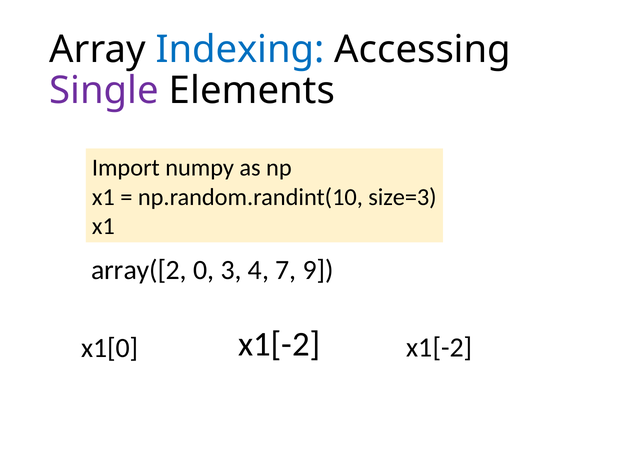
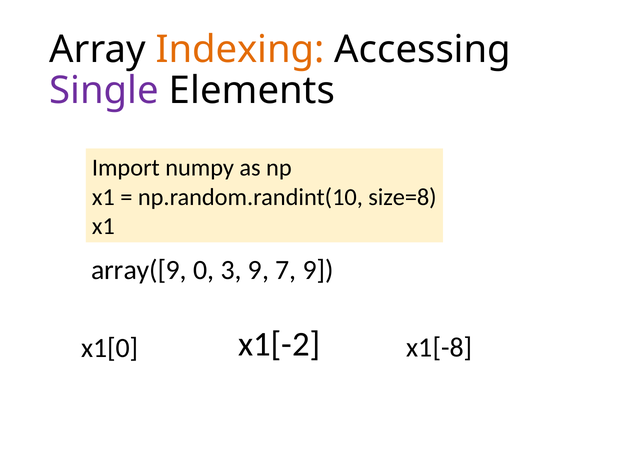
Indexing colour: blue -> orange
size=3: size=3 -> size=8
array([2: array([2 -> array([9
3 4: 4 -> 9
x1[0 x1[-2: x1[-2 -> x1[-8
